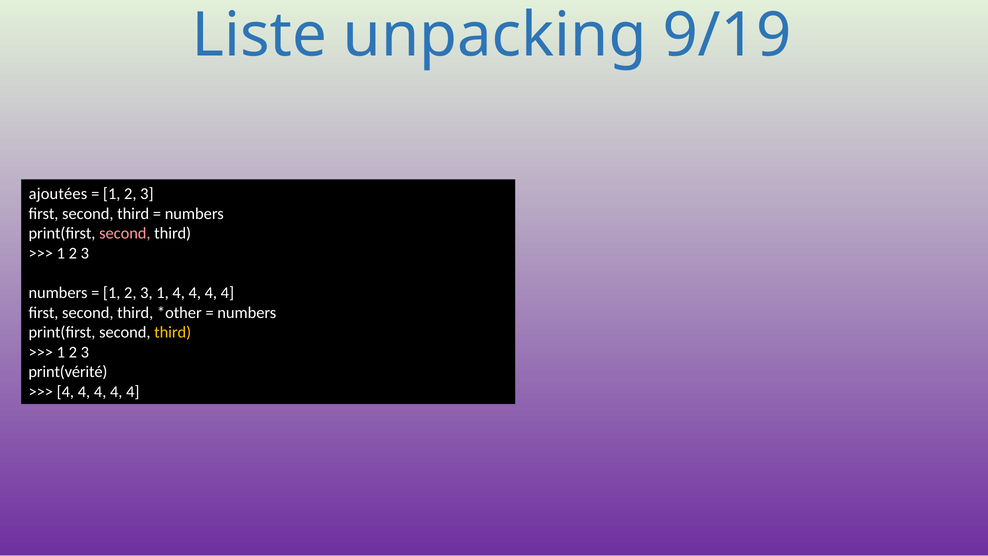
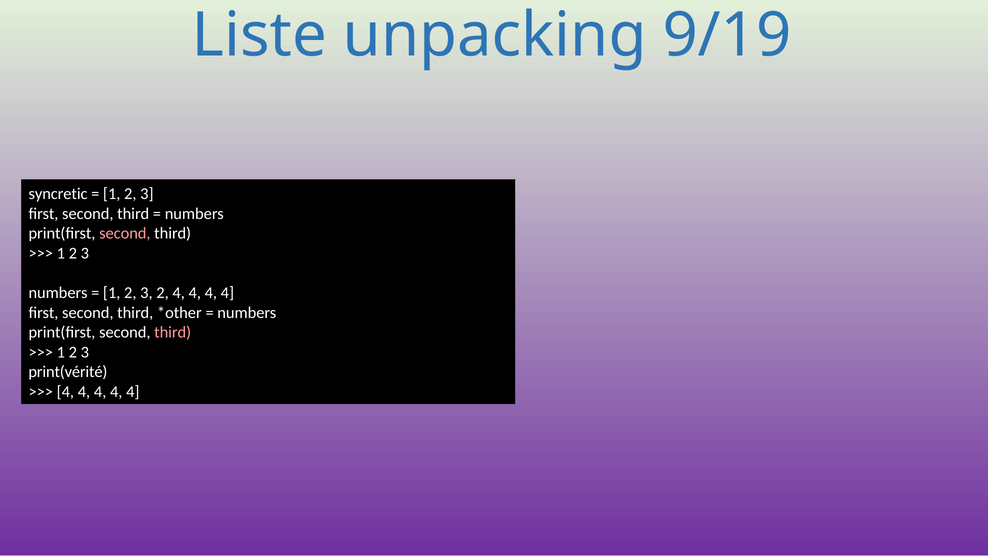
ajoutées: ajoutées -> syncretic
3 1: 1 -> 2
third at (173, 332) colour: yellow -> pink
